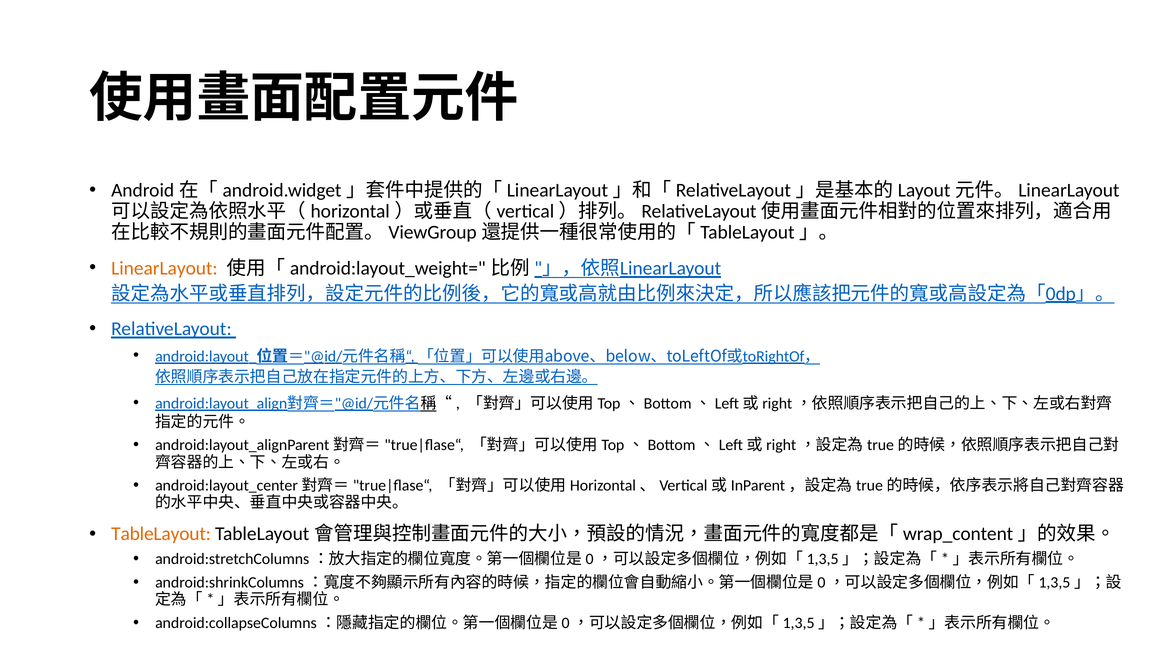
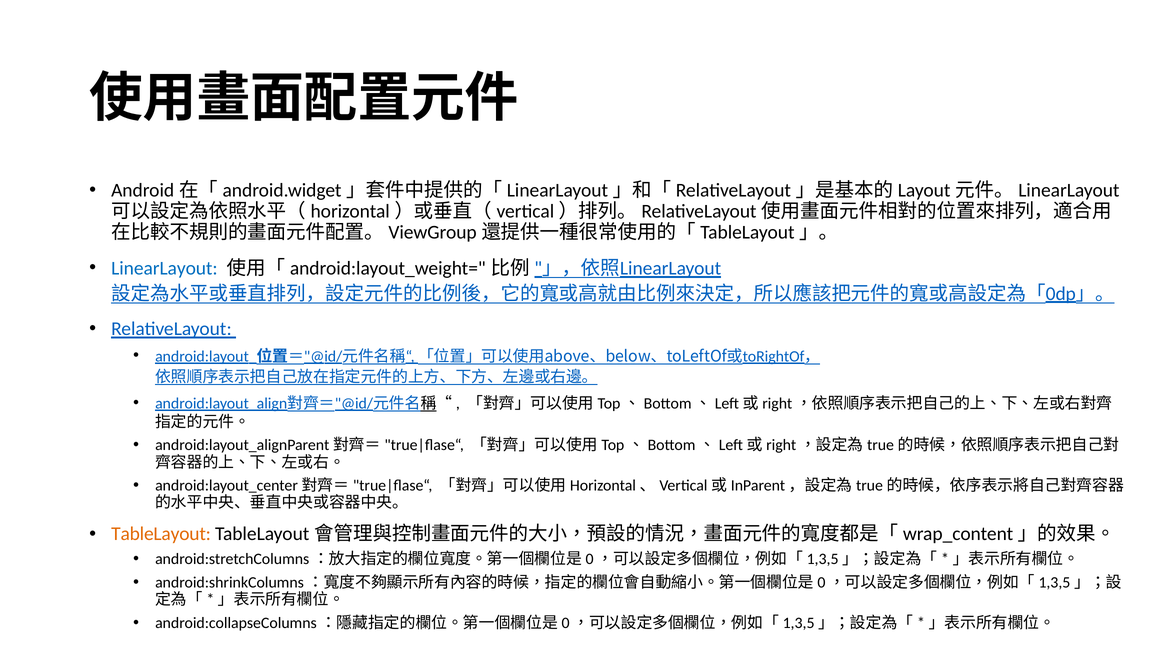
LinearLayout colour: orange -> blue
